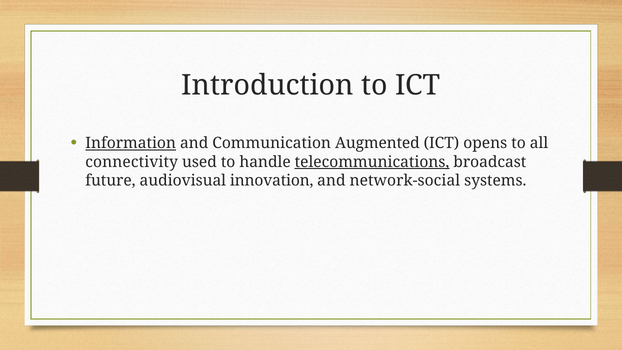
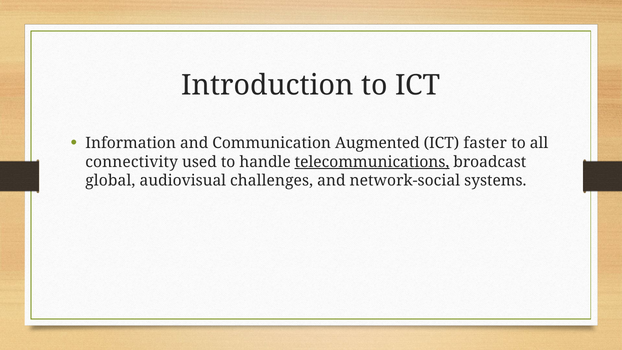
Information underline: present -> none
opens: opens -> faster
future: future -> global
innovation: innovation -> challenges
